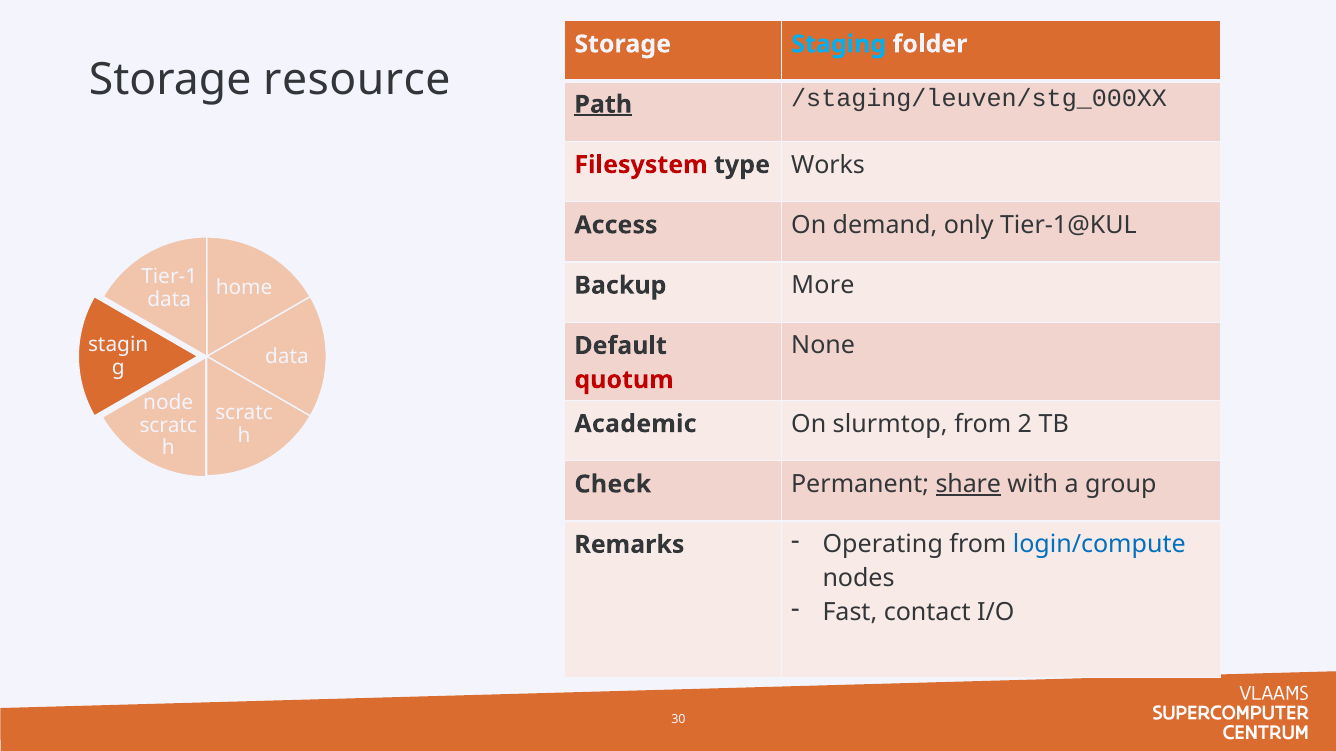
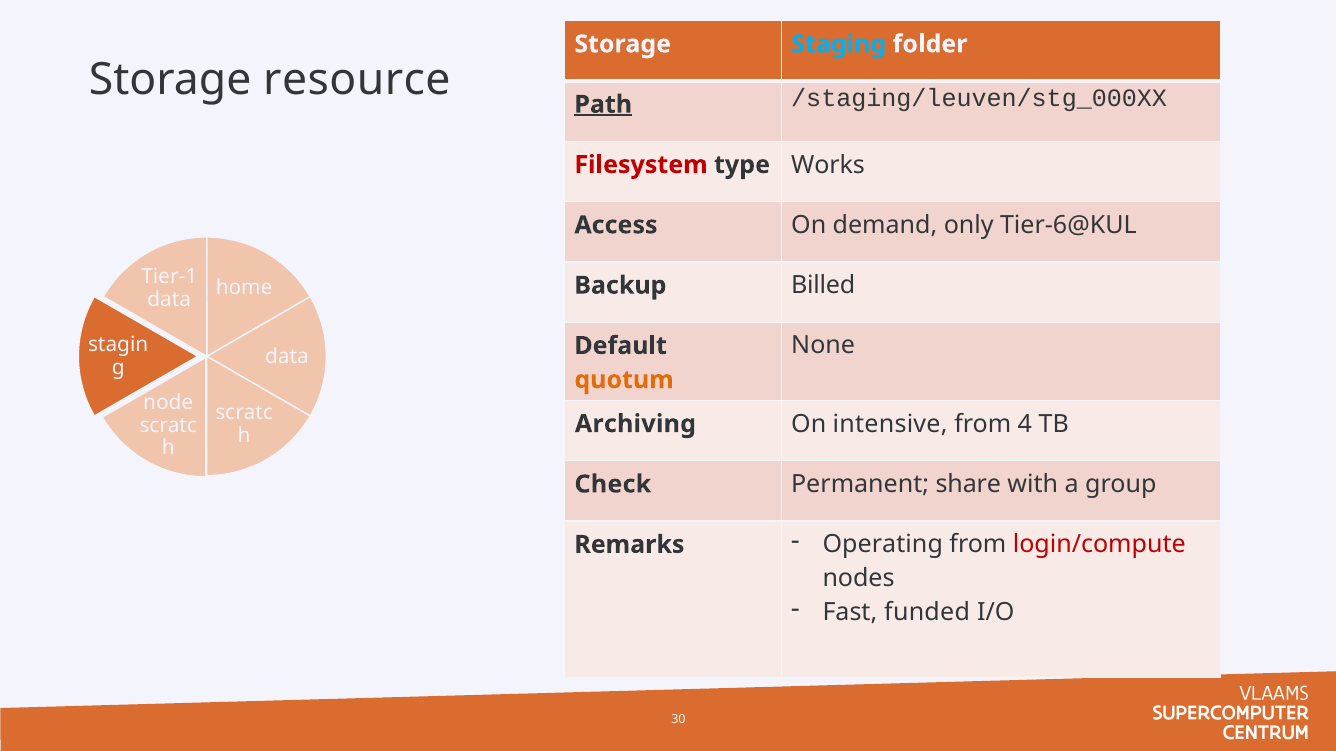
Tier-1@KUL: Tier-1@KUL -> Tier-6@KUL
More: More -> Billed
quotum colour: red -> orange
Academic: Academic -> Archiving
slurmtop: slurmtop -> intensive
2: 2 -> 4
share underline: present -> none
login/compute colour: blue -> red
contact: contact -> funded
